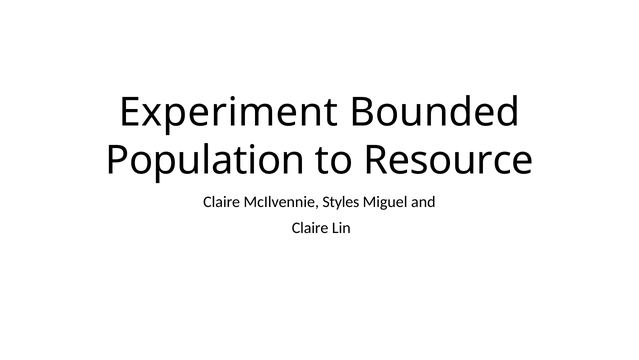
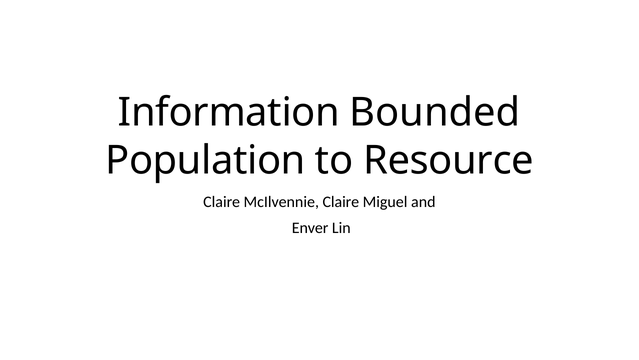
Experiment: Experiment -> Information
McIlvennie Styles: Styles -> Claire
Claire at (310, 228): Claire -> Enver
